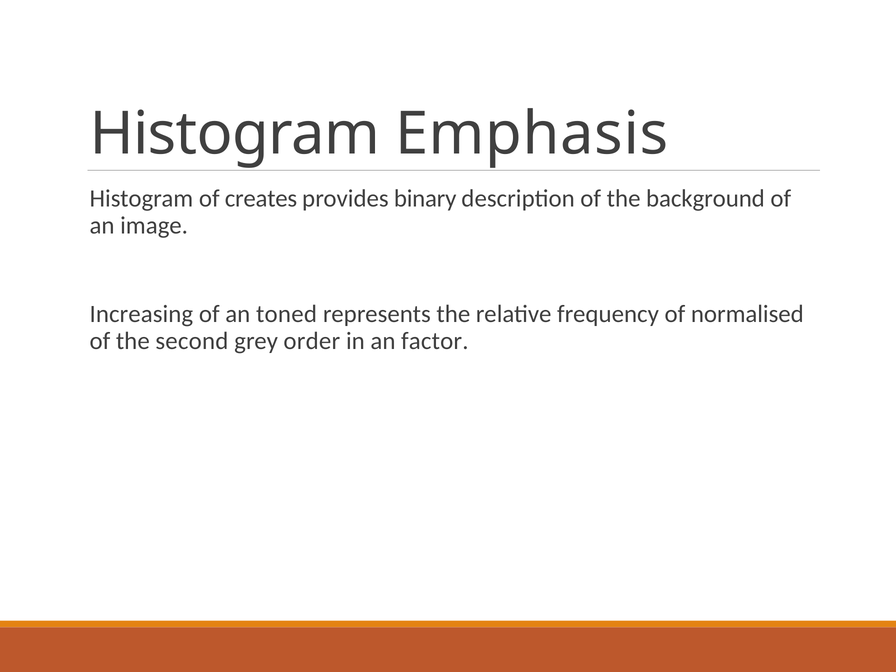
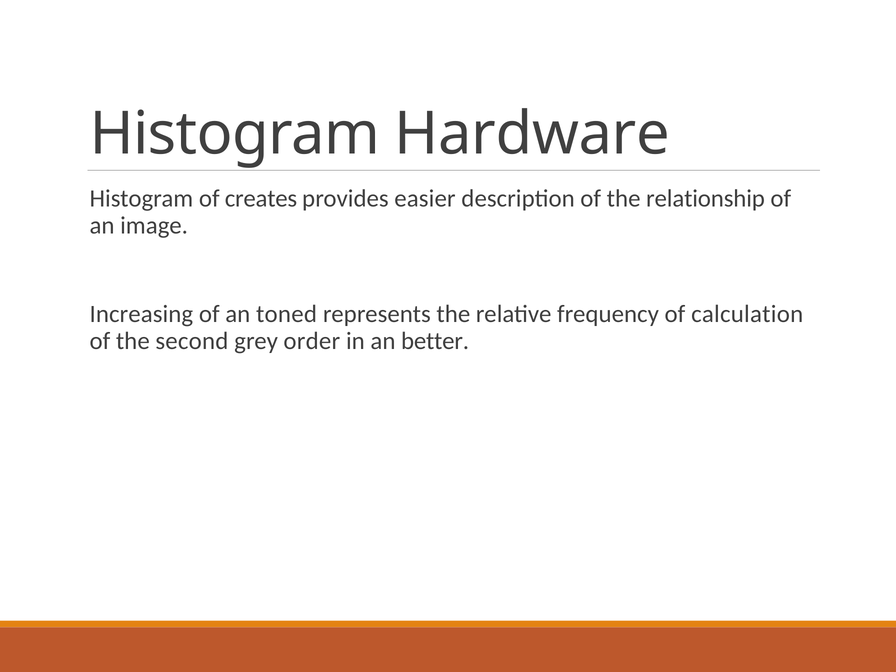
Emphasis: Emphasis -> Hardware
binary: binary -> easier
background: background -> relationship
normalised: normalised -> calculation
factor: factor -> better
